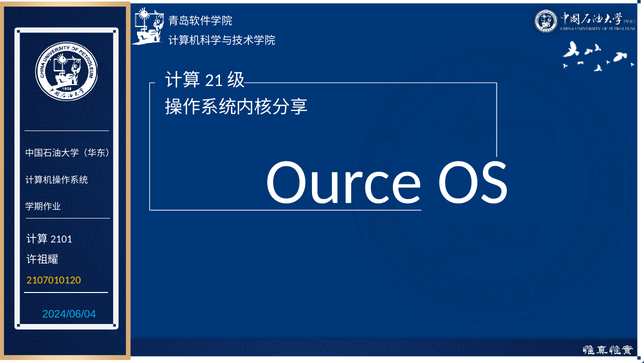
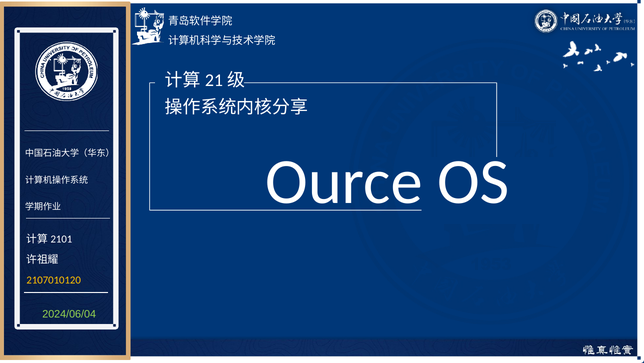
2024/06/04 colour: light blue -> light green
